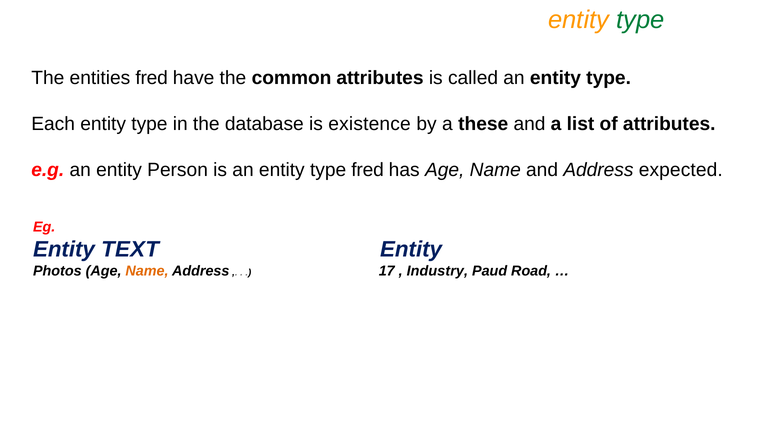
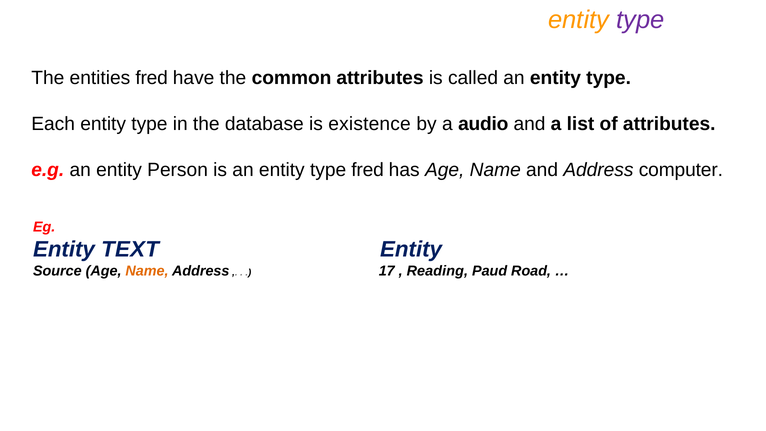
type at (640, 20) colour: green -> purple
these: these -> audio
expected: expected -> computer
Photos: Photos -> Source
Industry: Industry -> Reading
